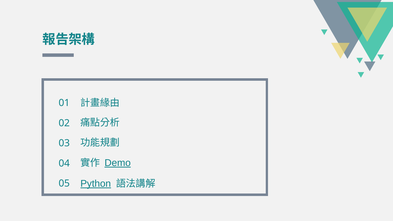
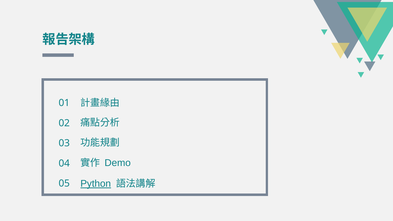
Demo underline: present -> none
